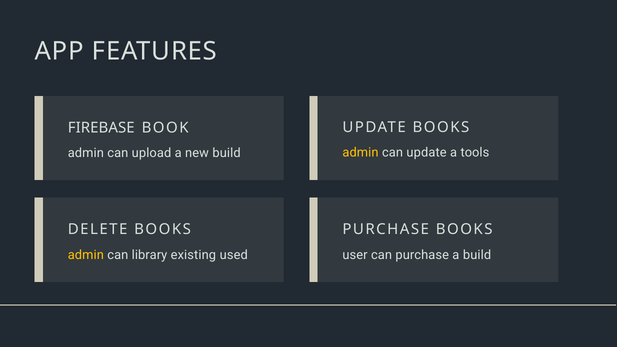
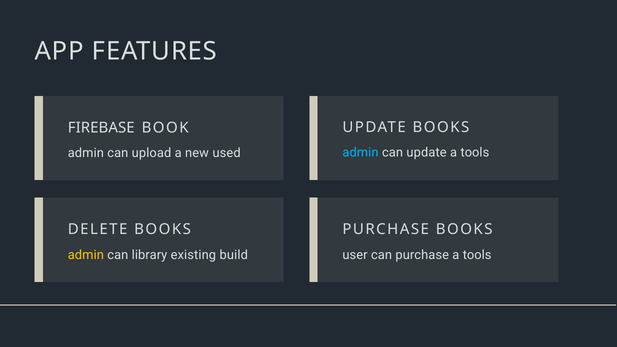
admin at (360, 153) colour: yellow -> light blue
new build: build -> used
used: used -> build
purchase a build: build -> tools
